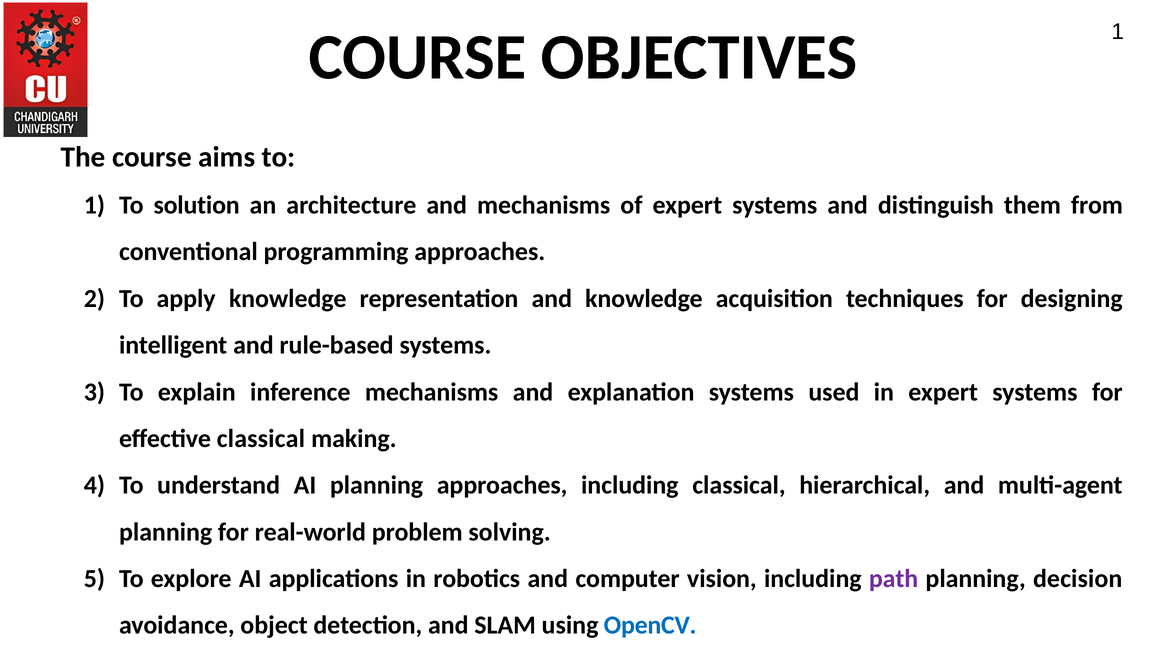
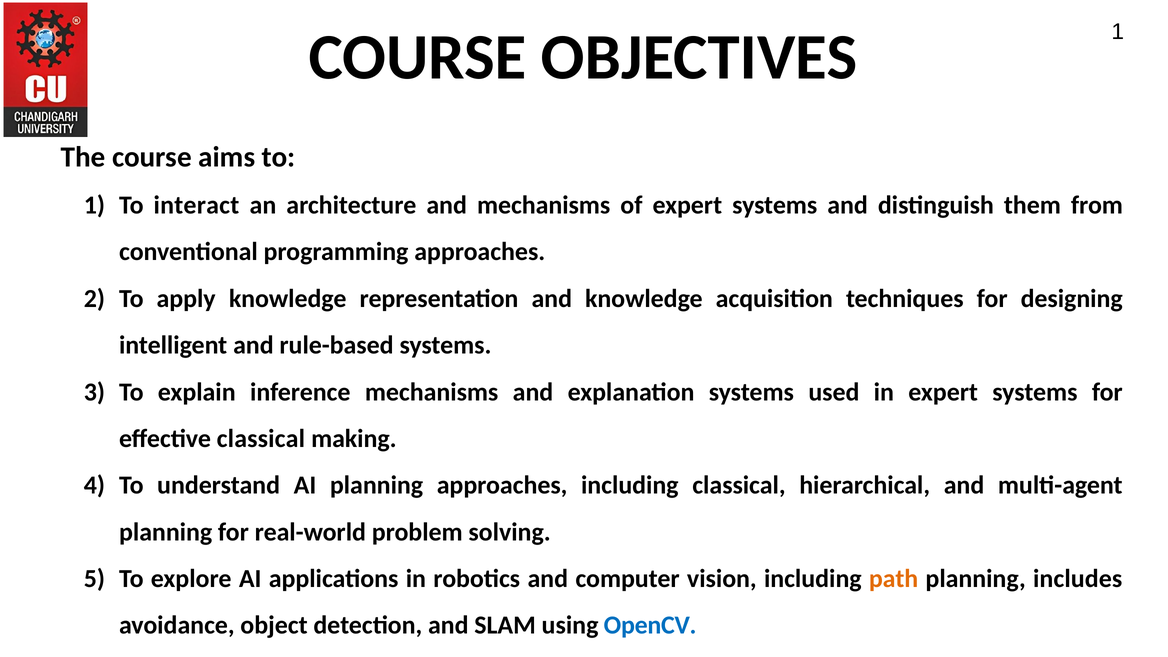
solution: solution -> interact
path colour: purple -> orange
decision: decision -> includes
